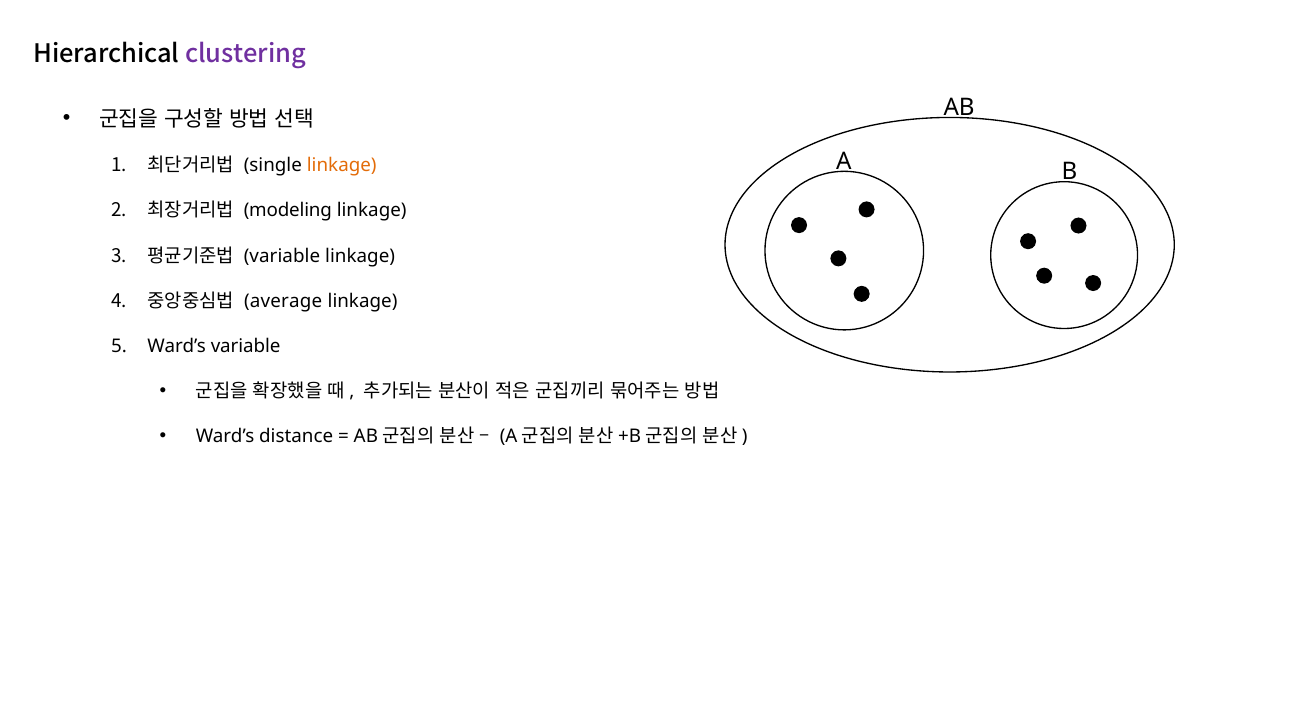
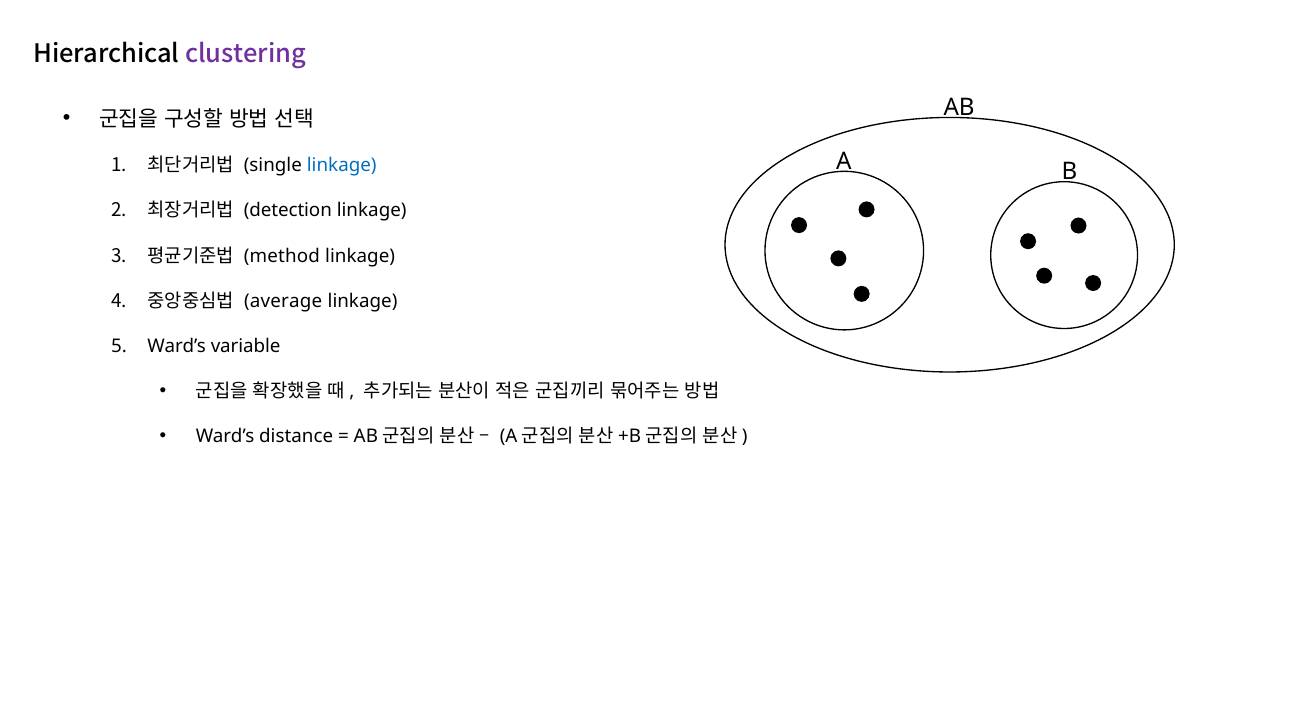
linkage at (342, 166) colour: orange -> blue
modeling: modeling -> detection
variable at (282, 256): variable -> method
